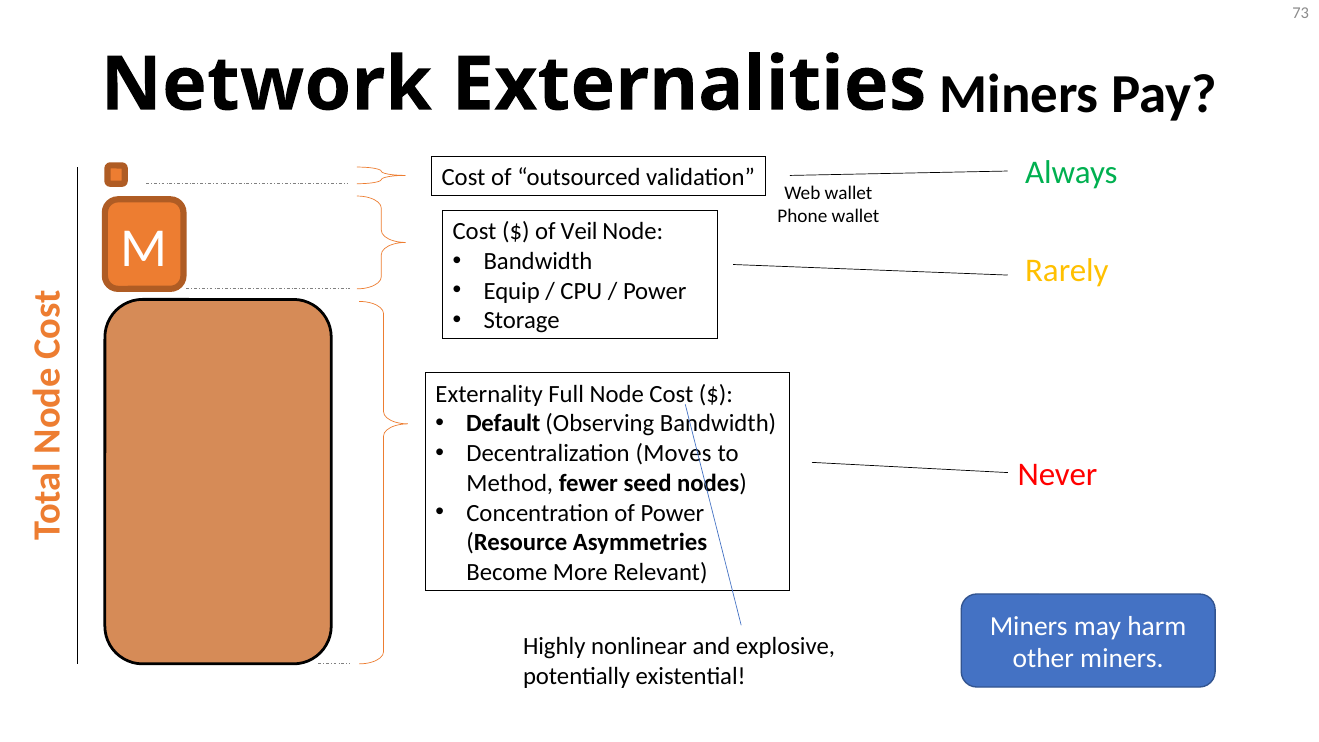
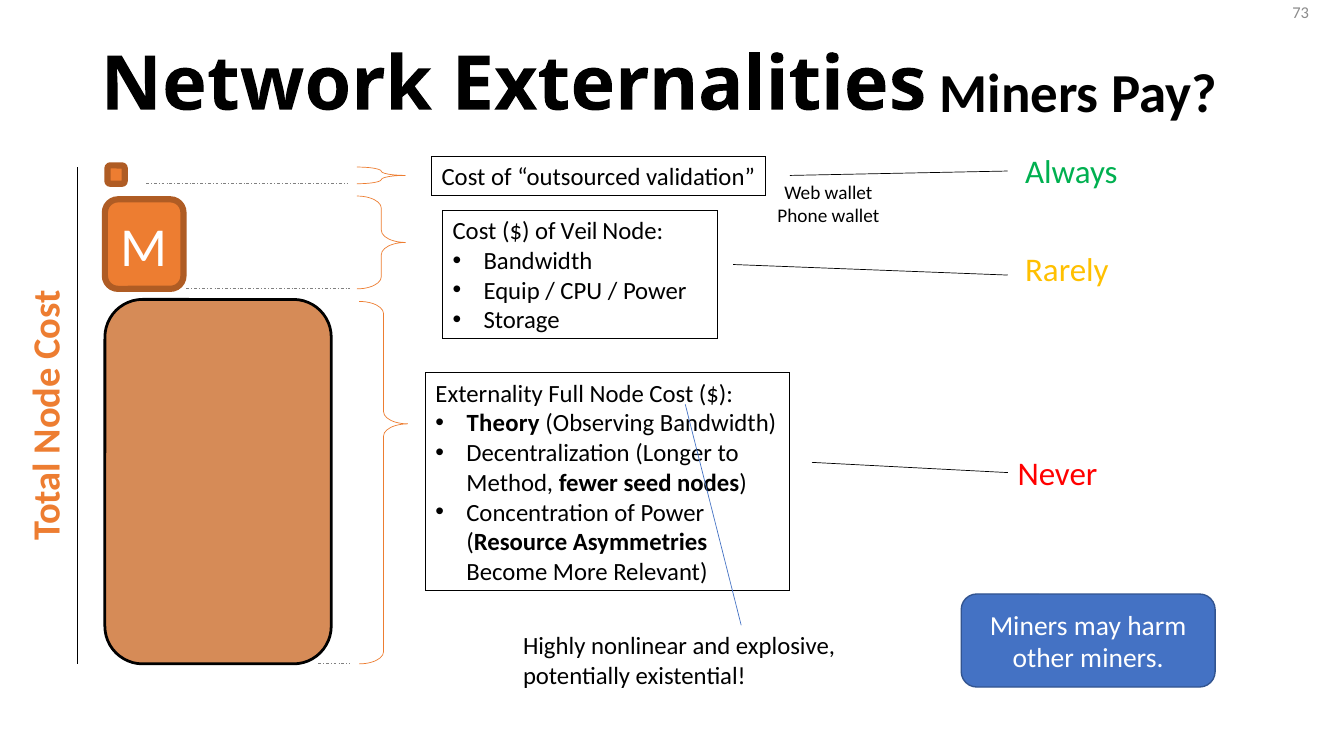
Default: Default -> Theory
Moves: Moves -> Longer
